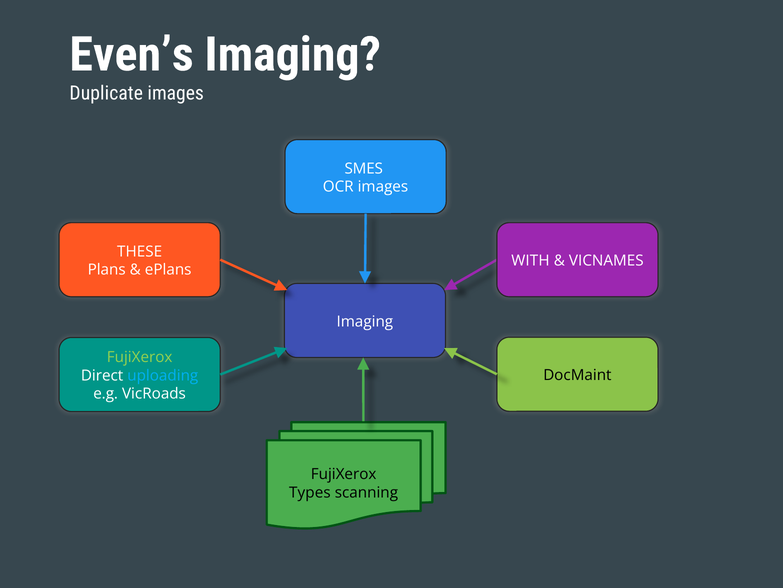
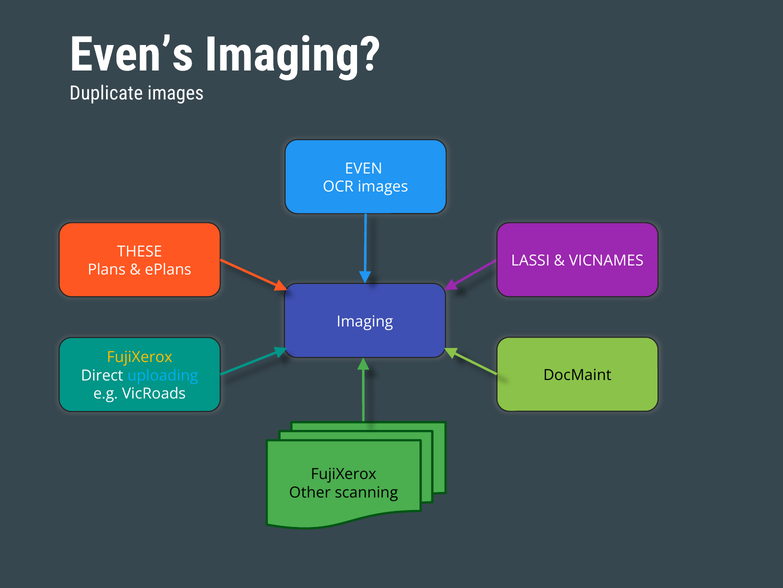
SMES: SMES -> EVEN
WITH: WITH -> LASSI
FujiXerox at (140, 357) colour: light green -> yellow
Types: Types -> Other
